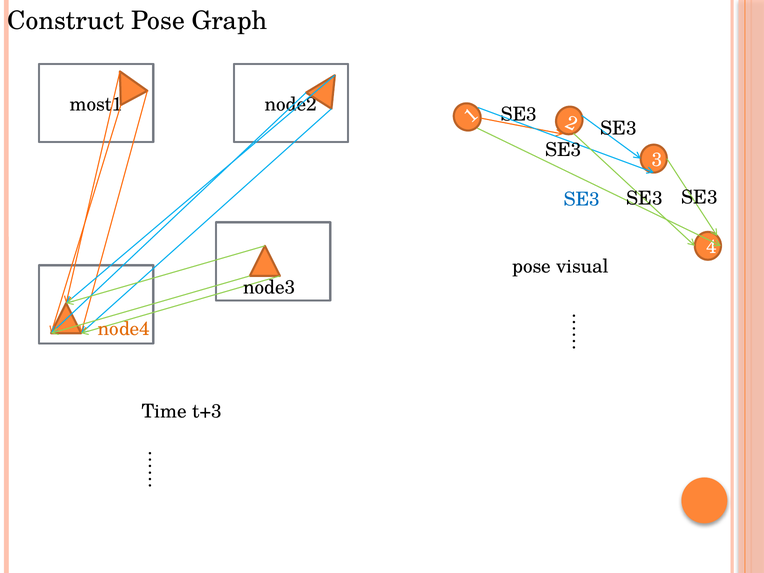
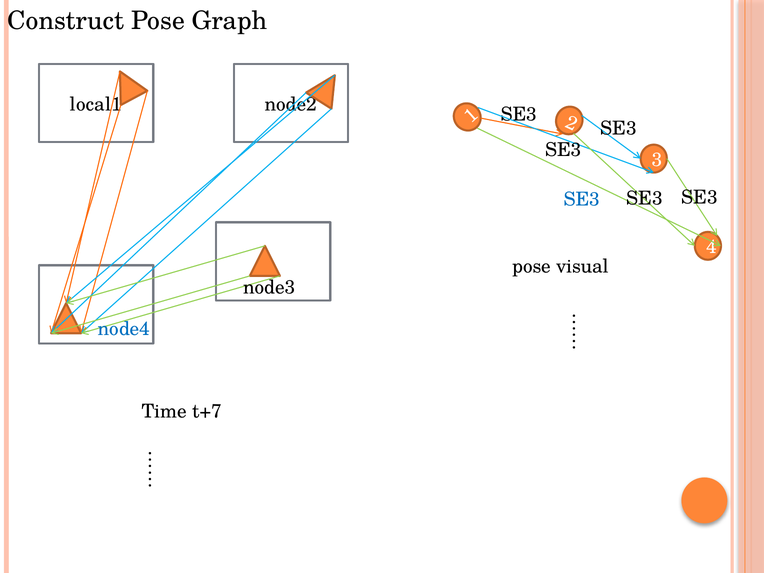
most1: most1 -> local1
node4 colour: orange -> blue
t+3: t+3 -> t+7
